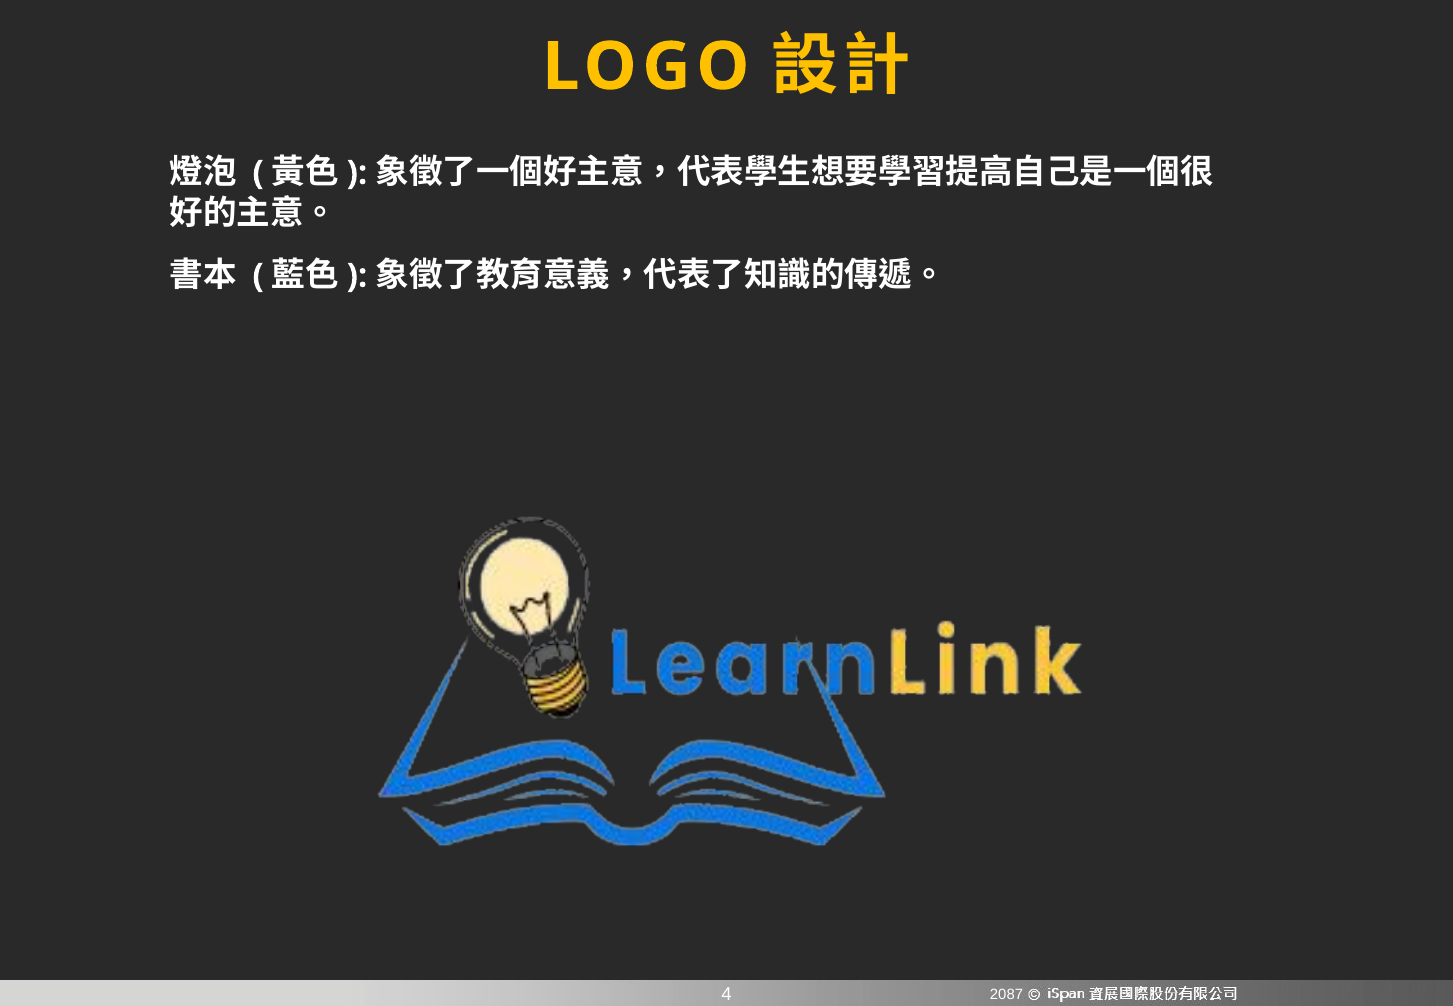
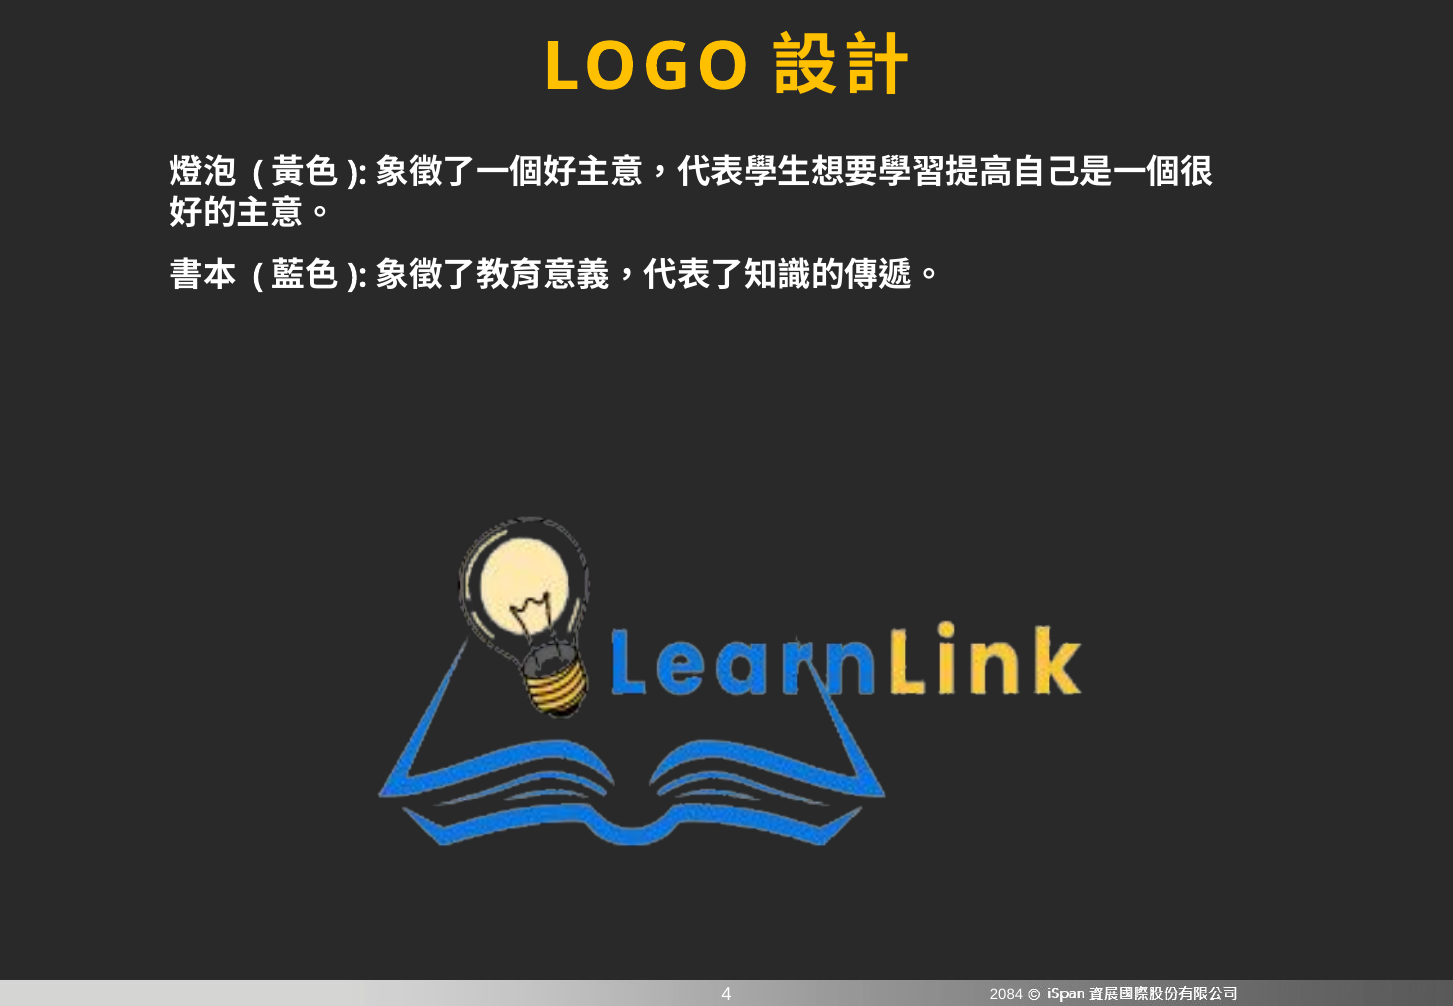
2087: 2087 -> 2084
